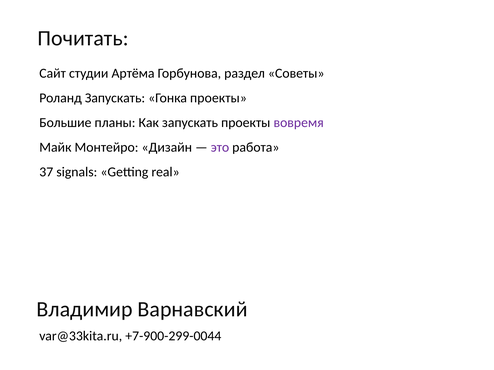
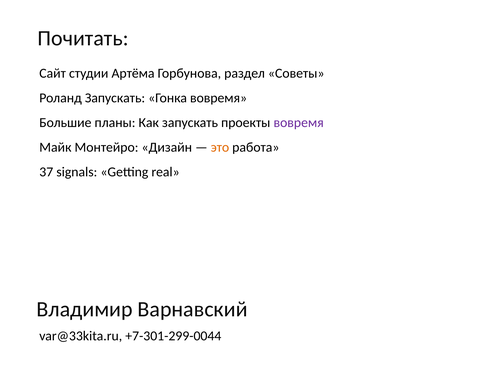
Гонка проекты: проекты -> вовремя
это colour: purple -> orange
+7-900-299-0044: +7-900-299-0044 -> +7-301-299-0044
